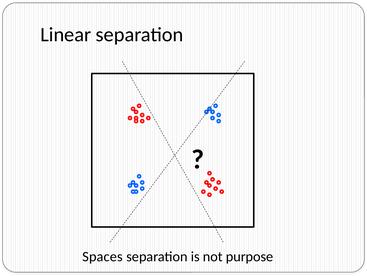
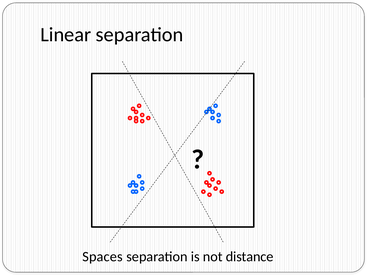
purpose: purpose -> distance
